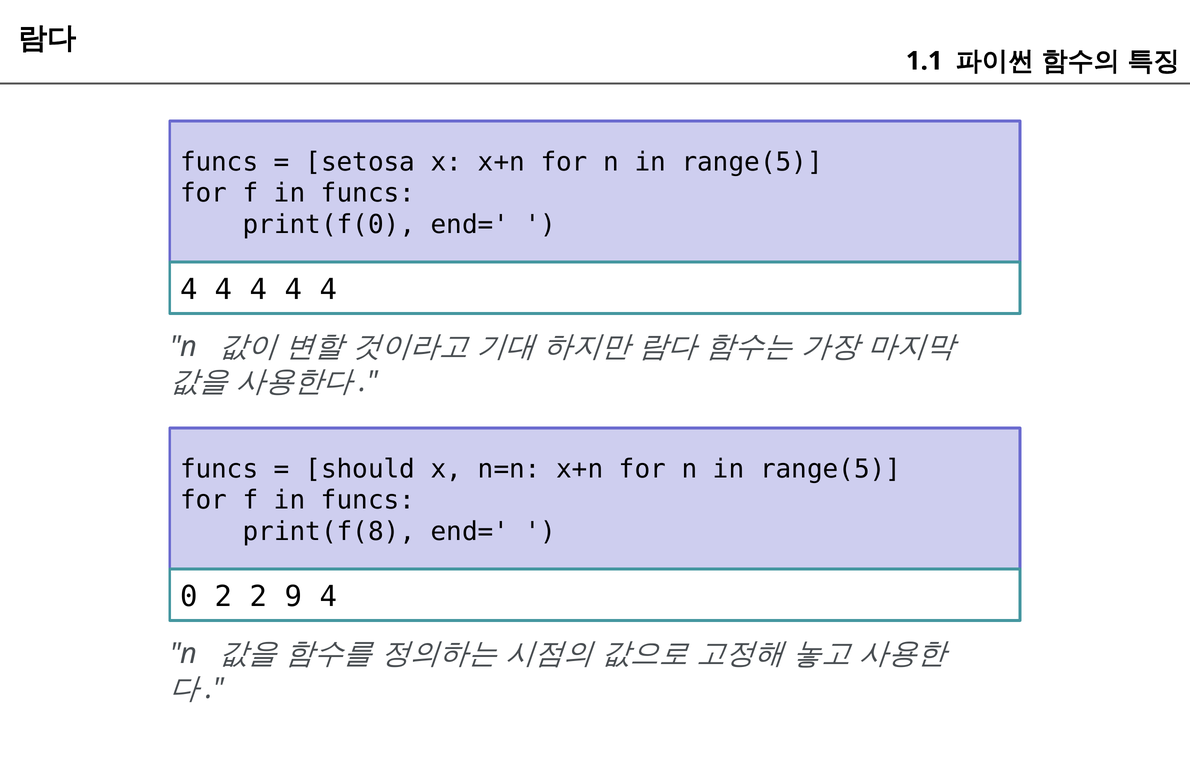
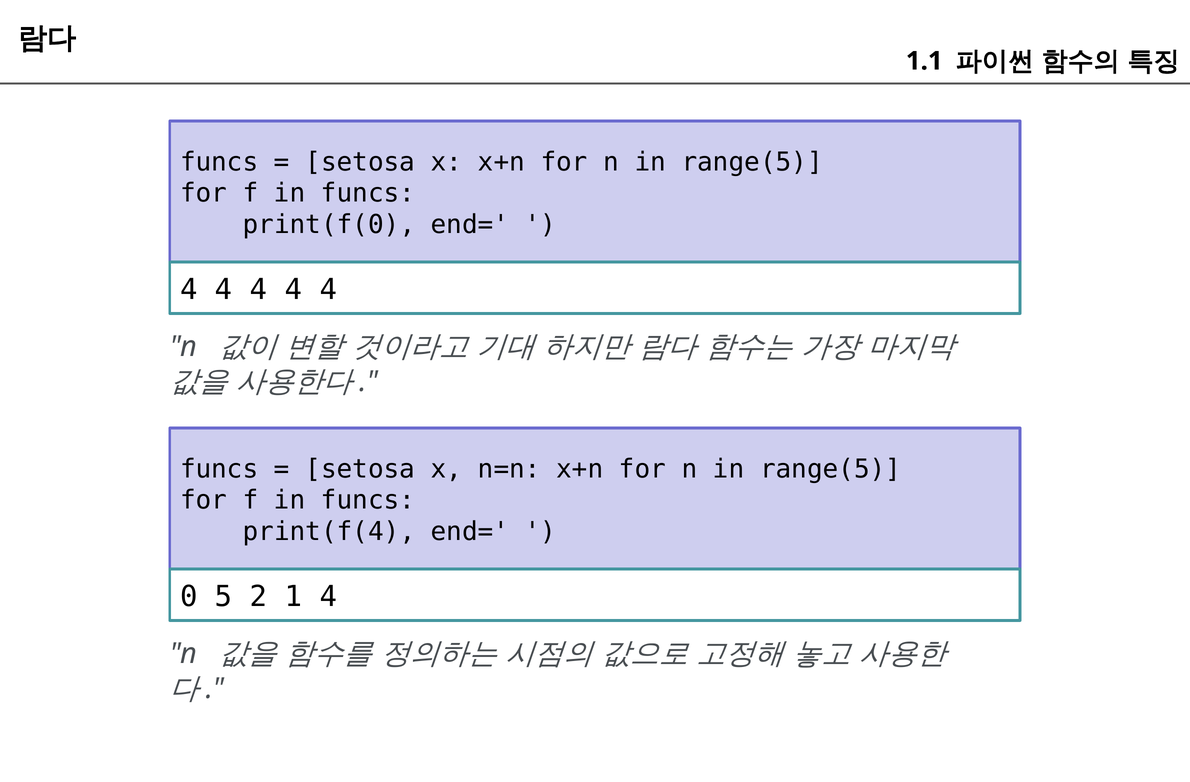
should at (360, 469): should -> setosa
print(f(8: print(f(8 -> print(f(4
0 2: 2 -> 5
9: 9 -> 1
